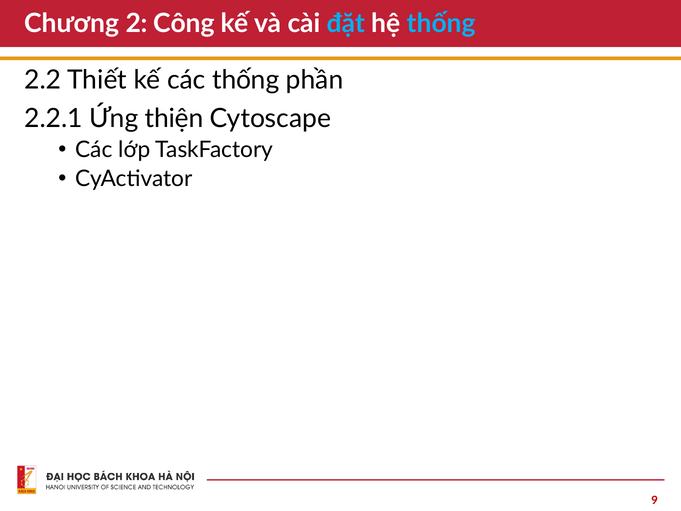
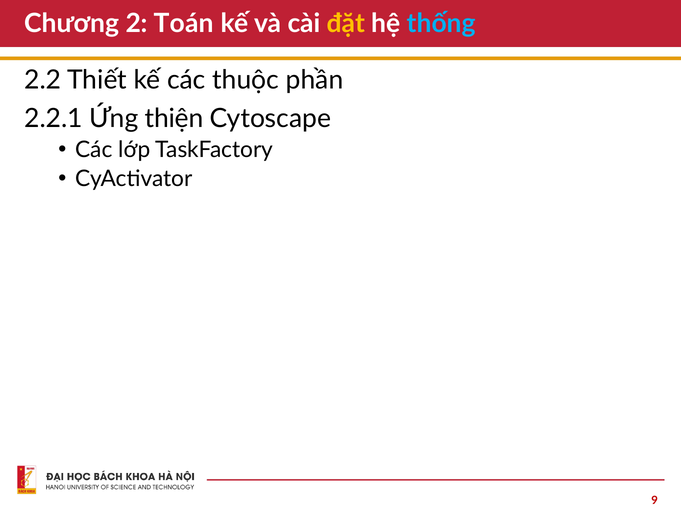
Công: Công -> Toán
đặt colour: light blue -> yellow
các thống: thống -> thuộc
